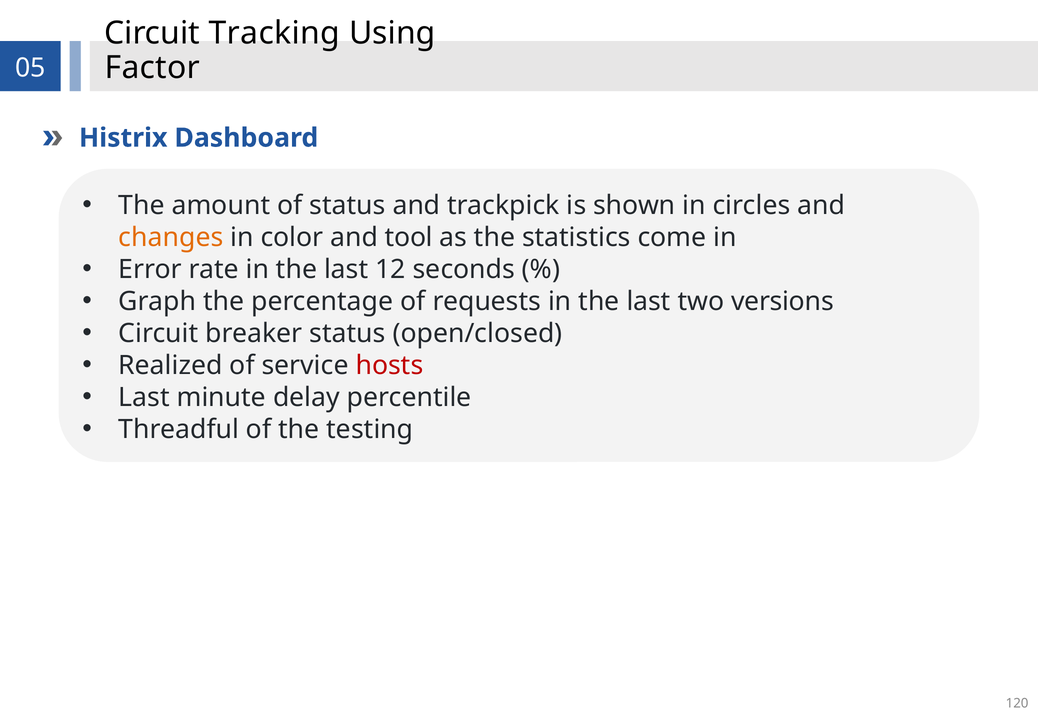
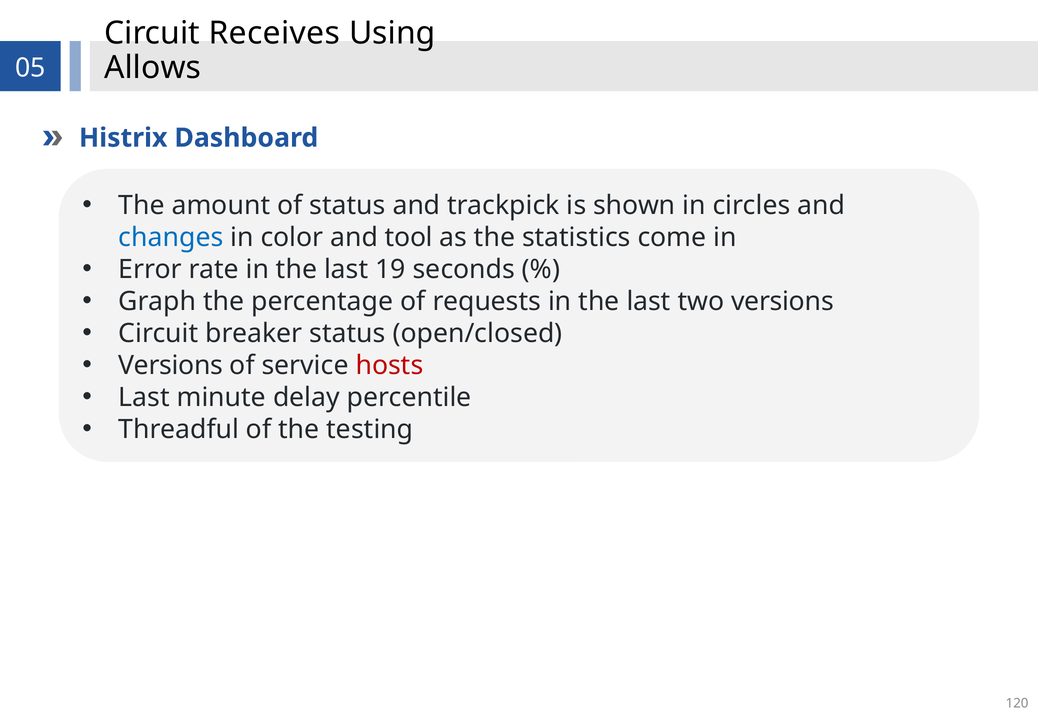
Tracking: Tracking -> Receives
Factor: Factor -> Allows
changes colour: orange -> blue
12: 12 -> 19
Realized at (170, 365): Realized -> Versions
